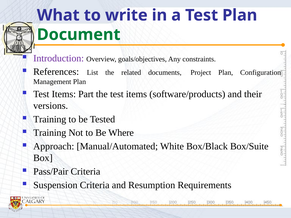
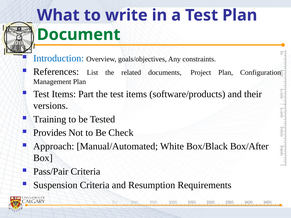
Introduction colour: purple -> blue
Training at (50, 133): Training -> Provides
Where: Where -> Check
Box/Suite: Box/Suite -> Box/After
